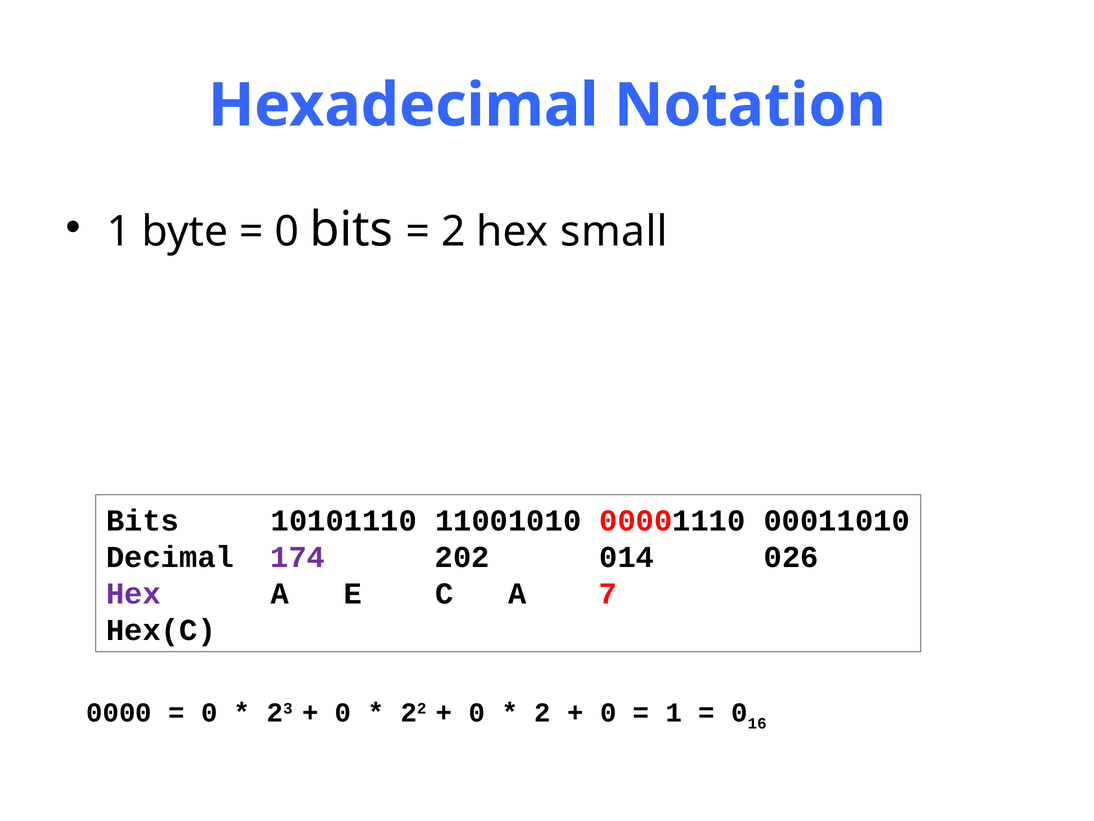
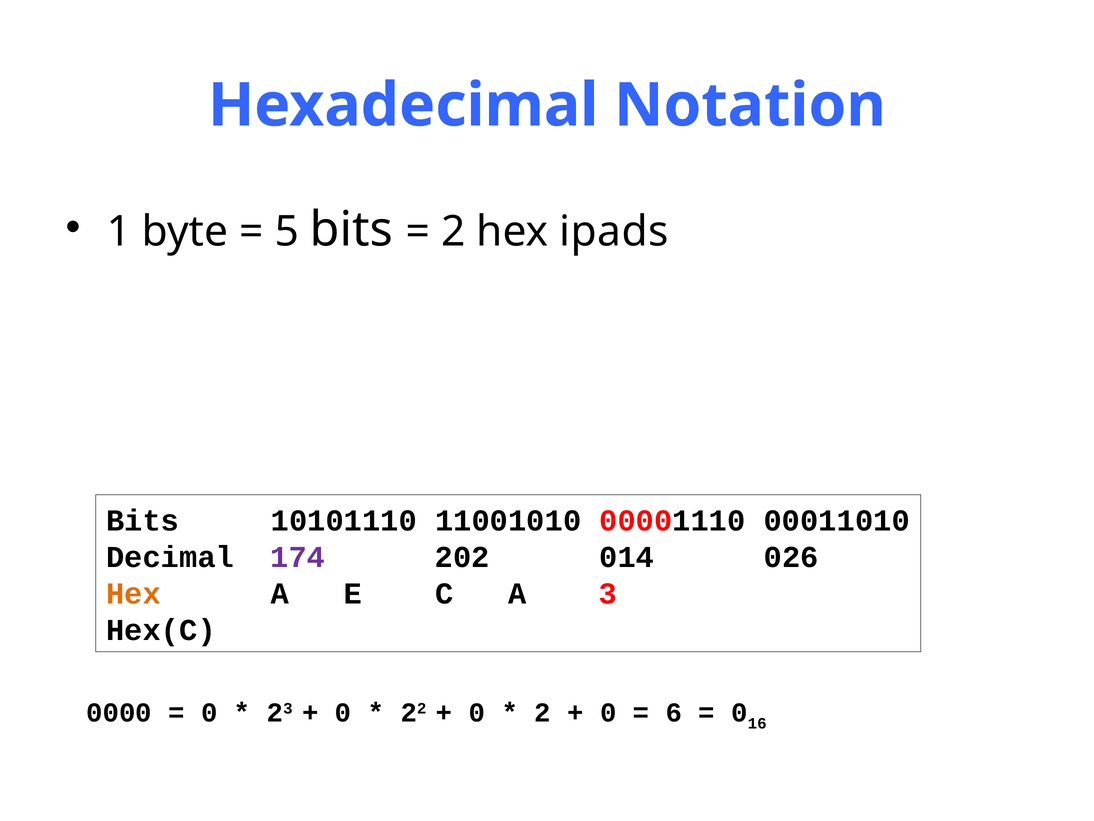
0 at (287, 232): 0 -> 5
small: small -> ipads
Hex at (134, 593) colour: purple -> orange
7: 7 -> 3
1 at (674, 712): 1 -> 6
